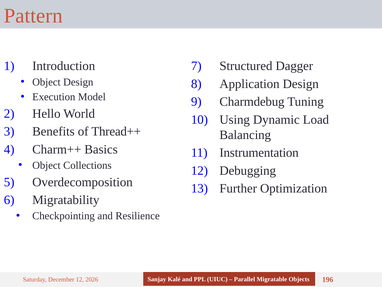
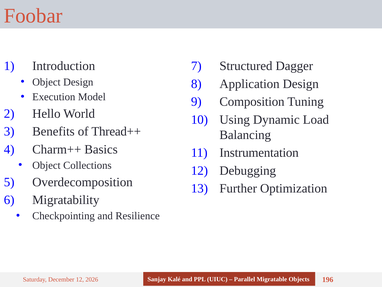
Pattern: Pattern -> Foobar
Charmdebug: Charmdebug -> Composition
